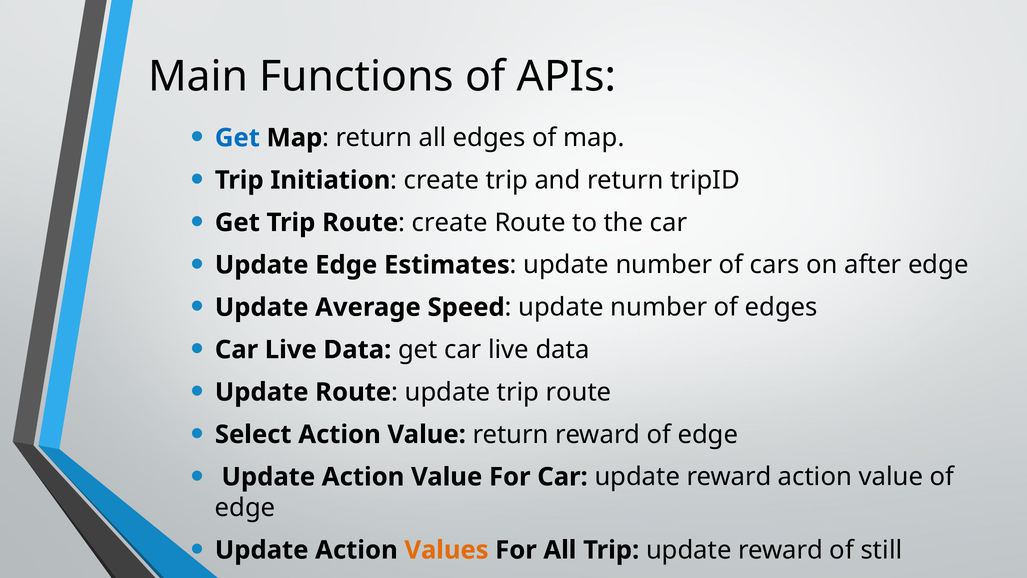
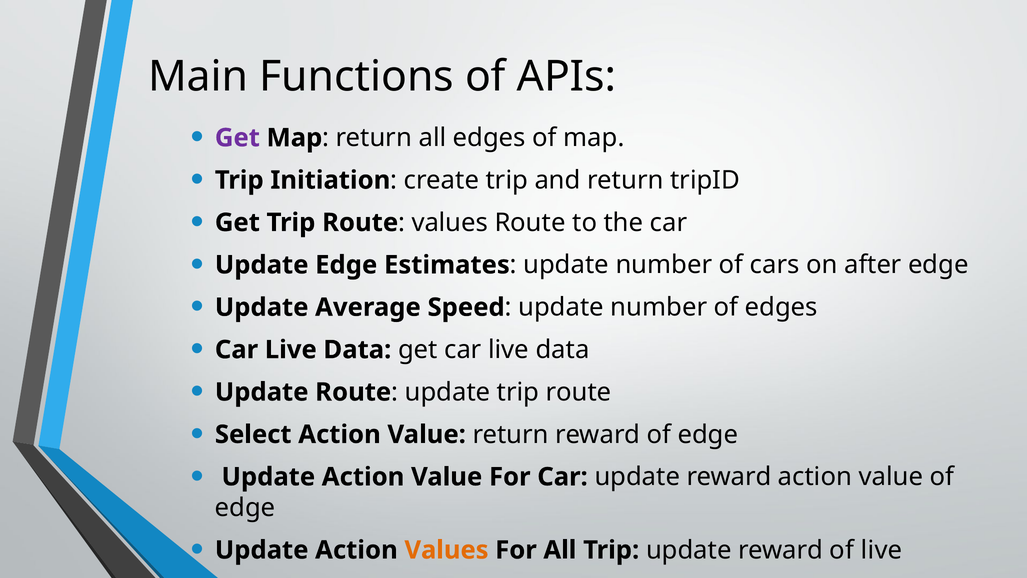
Get at (237, 138) colour: blue -> purple
create at (450, 222): create -> values
of still: still -> live
